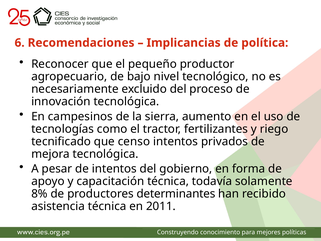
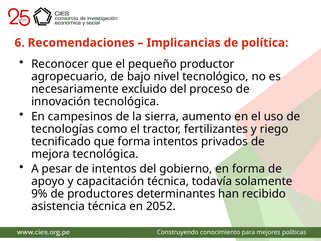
que censo: censo -> forma
8%: 8% -> 9%
2011: 2011 -> 2052
